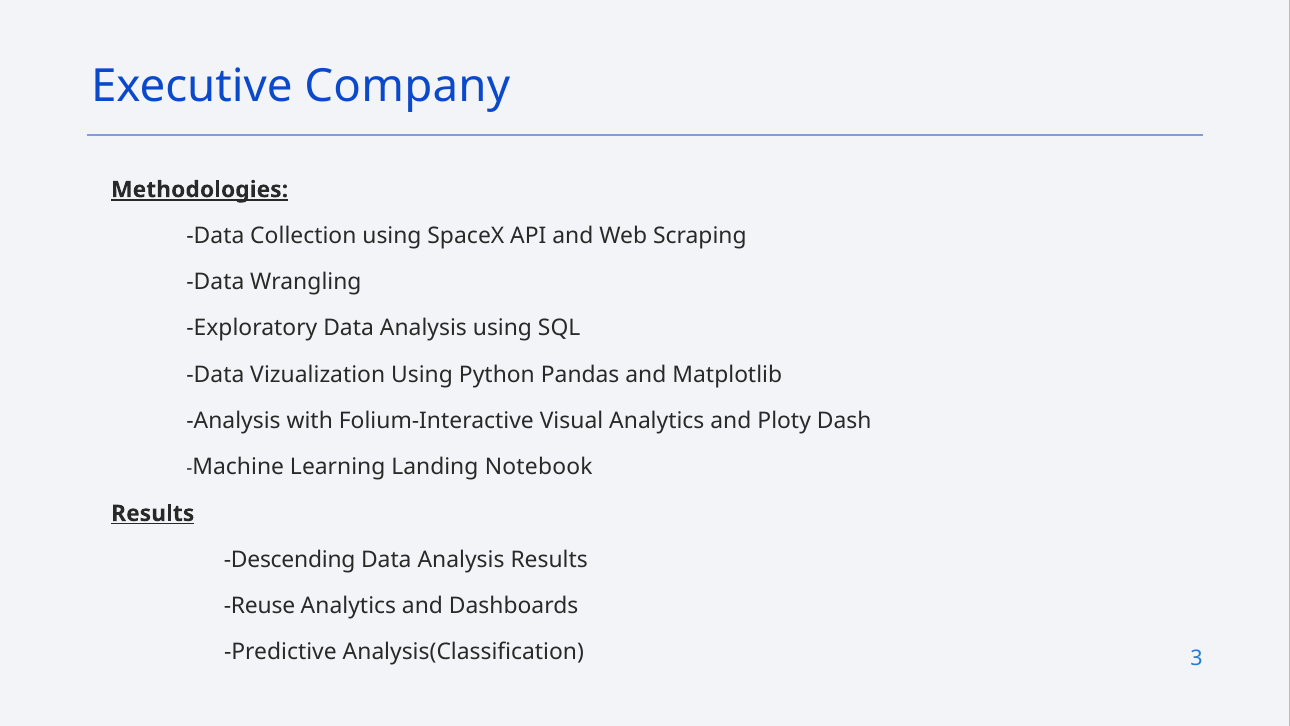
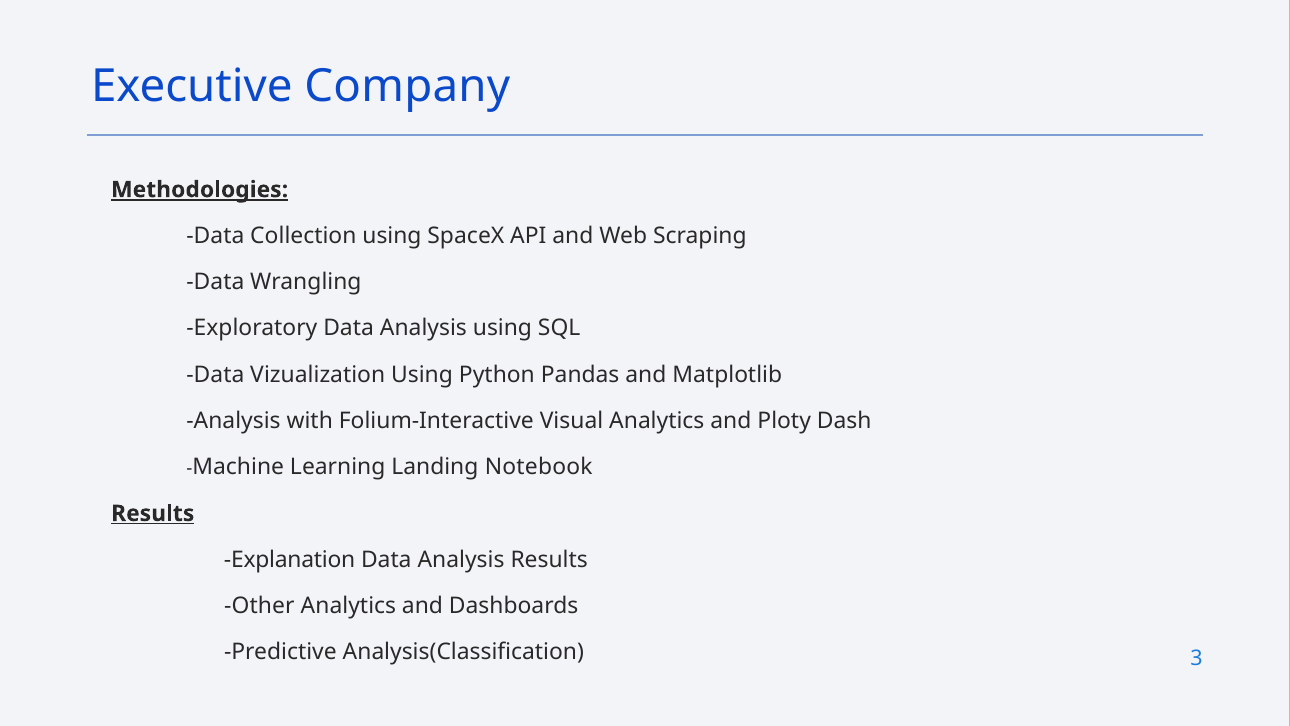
Descending: Descending -> Explanation
Reuse: Reuse -> Other
